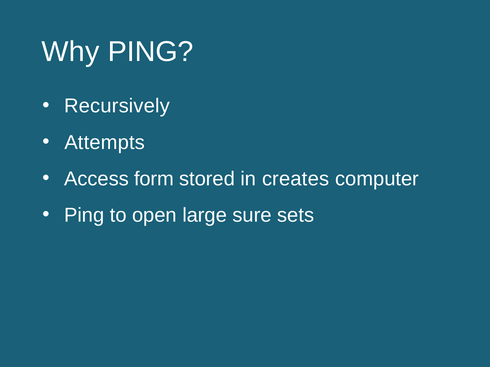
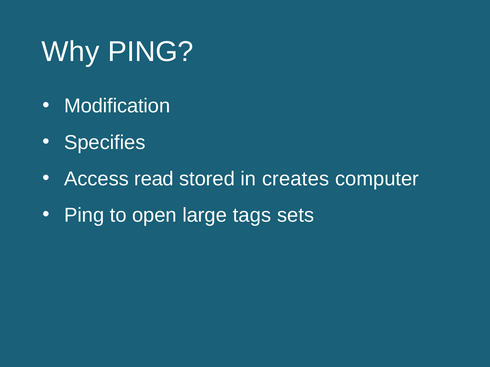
Recursively: Recursively -> Modification
Attempts: Attempts -> Specifies
form: form -> read
sure: sure -> tags
